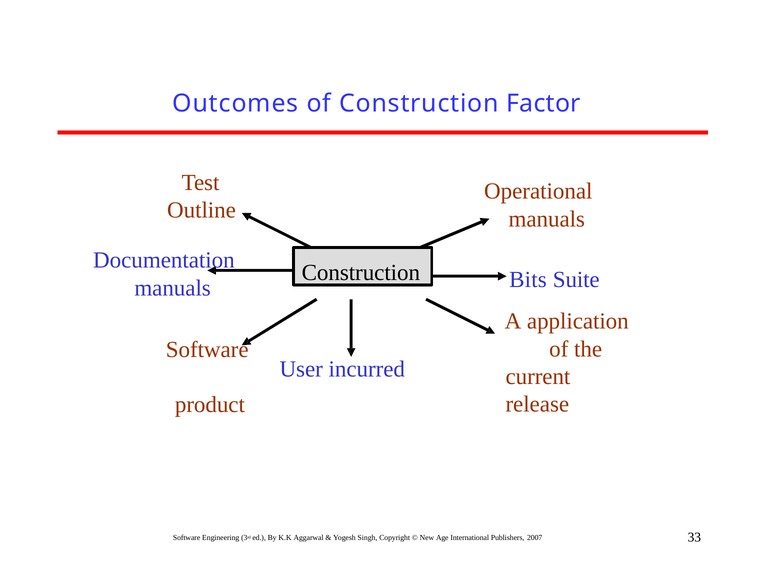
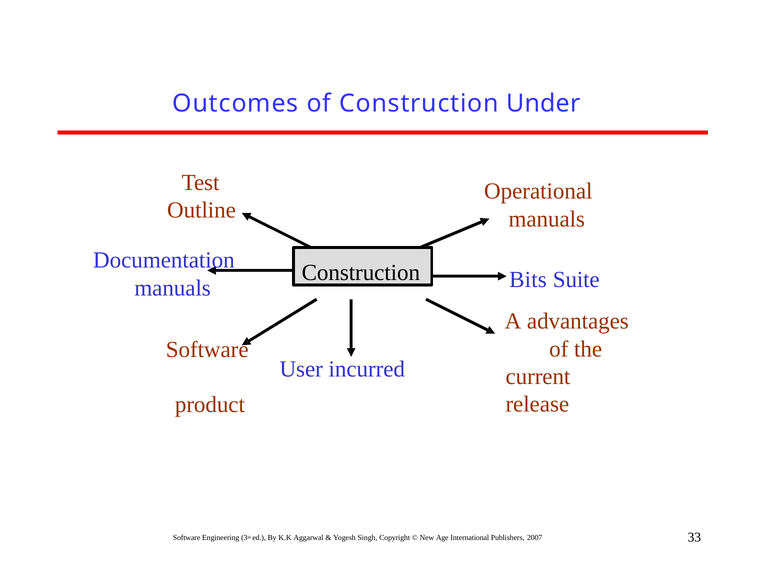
Factor: Factor -> Under
application: application -> advantages
